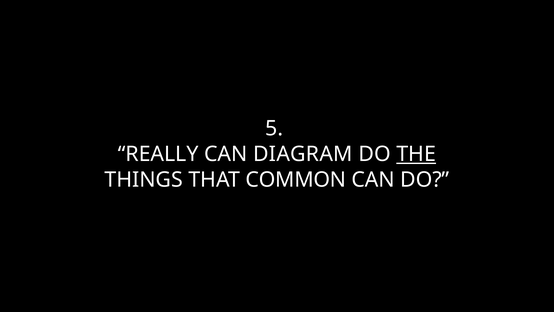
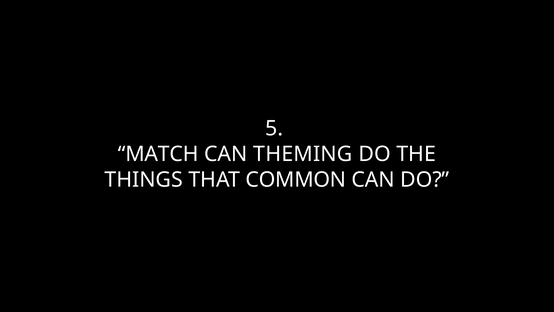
REALLY: REALLY -> MATCH
DIAGRAM: DIAGRAM -> THEMING
THE underline: present -> none
